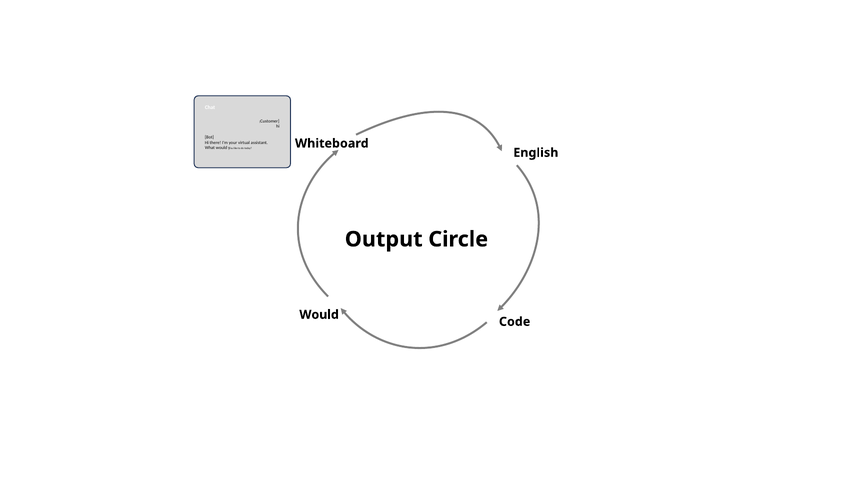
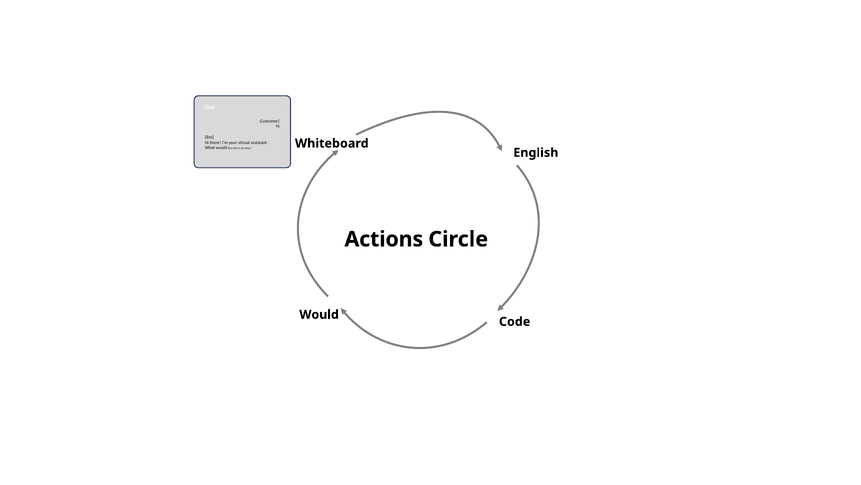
Output: Output -> Actions
